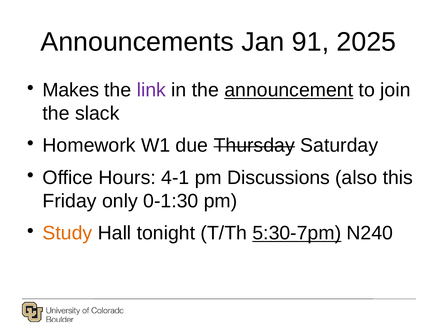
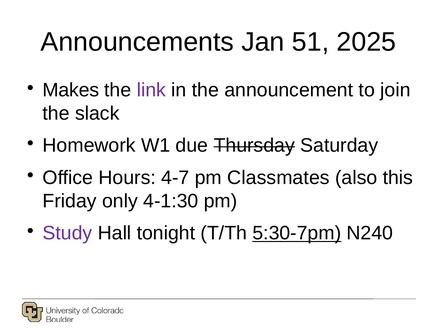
91: 91 -> 51
announcement underline: present -> none
4-1: 4-1 -> 4-7
Discussions: Discussions -> Classmates
0-1:30: 0-1:30 -> 4-1:30
Study colour: orange -> purple
